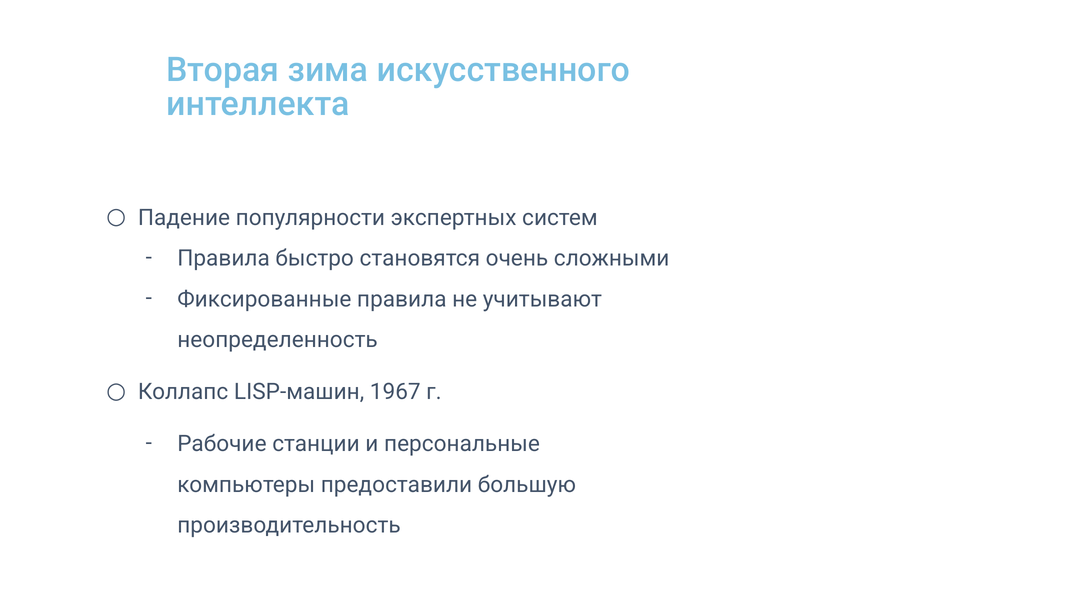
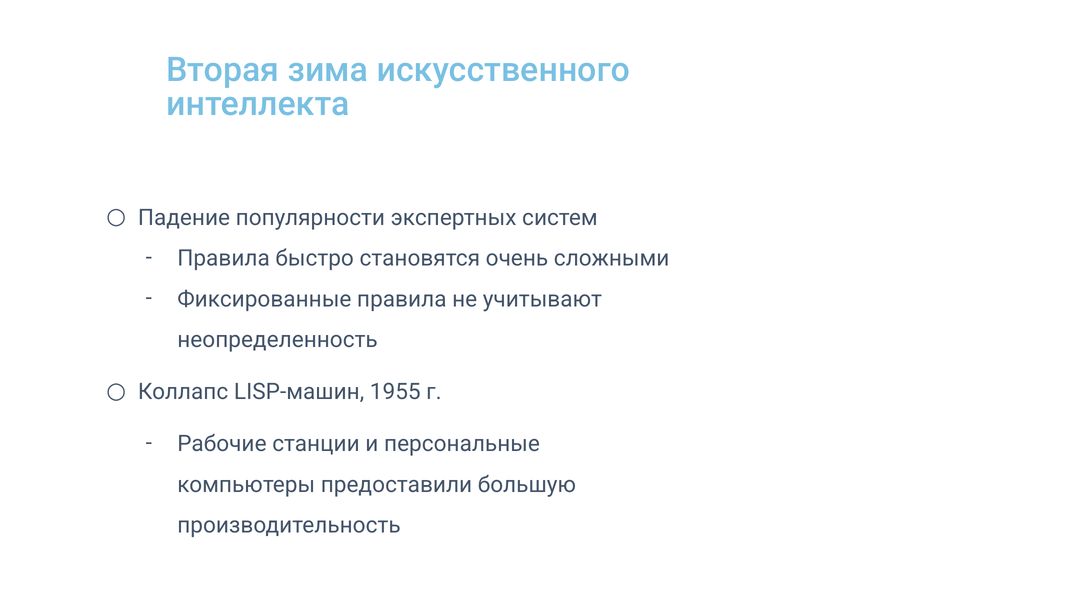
1967: 1967 -> 1955
